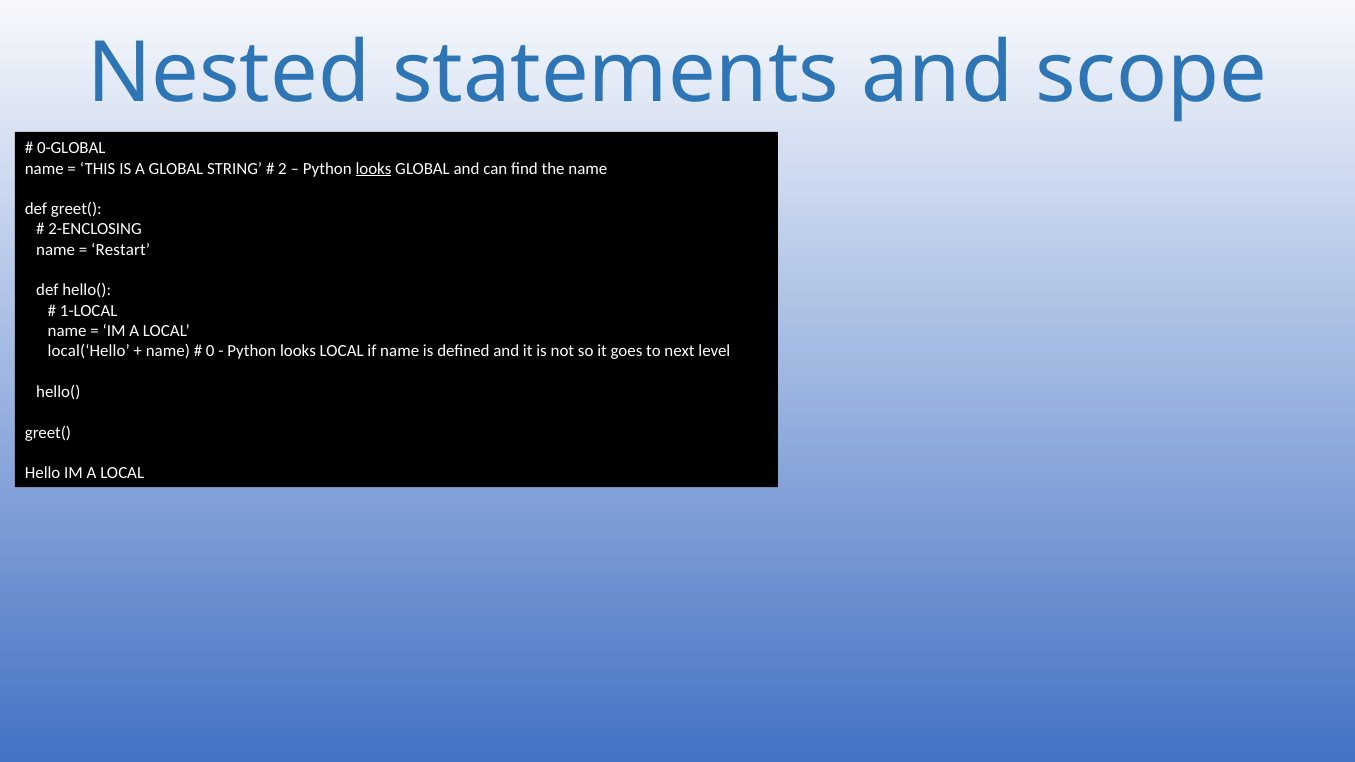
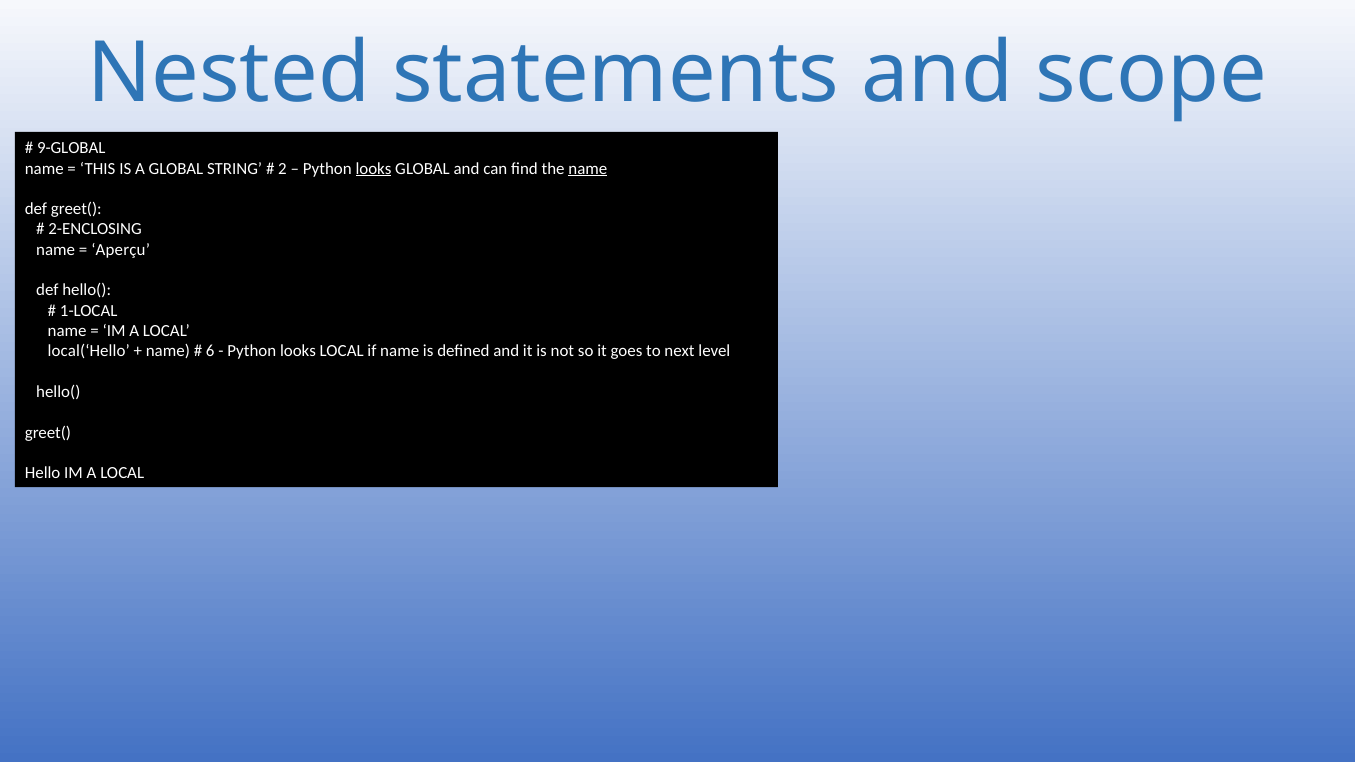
0-GLOBAL: 0-GLOBAL -> 9-GLOBAL
name at (588, 168) underline: none -> present
Restart: Restart -> Aperçu
0: 0 -> 6
